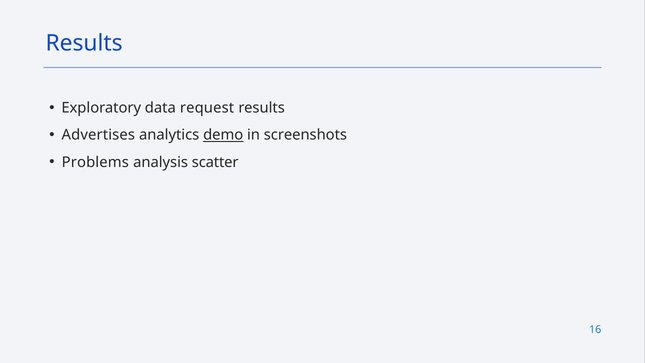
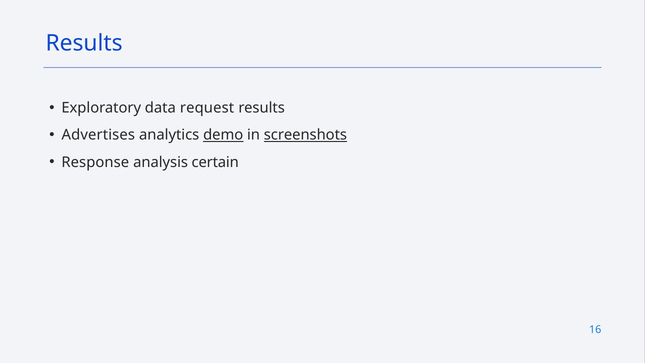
screenshots underline: none -> present
Problems: Problems -> Response
scatter: scatter -> certain
